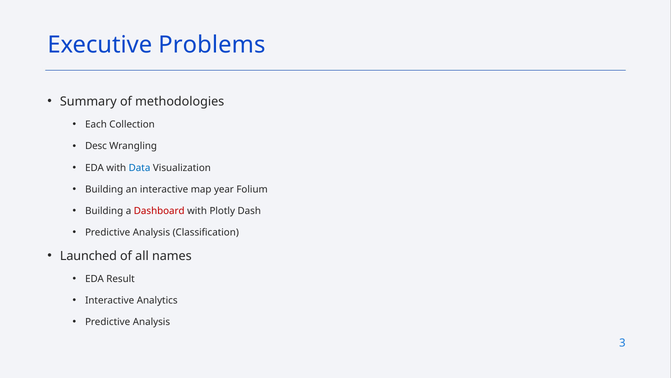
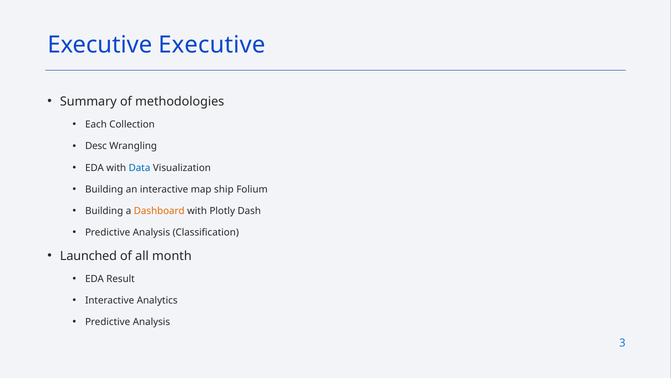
Executive Problems: Problems -> Executive
year: year -> ship
Dashboard colour: red -> orange
names: names -> month
